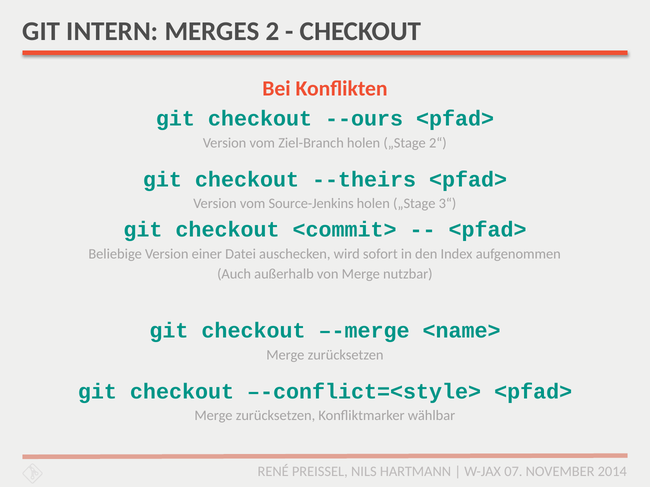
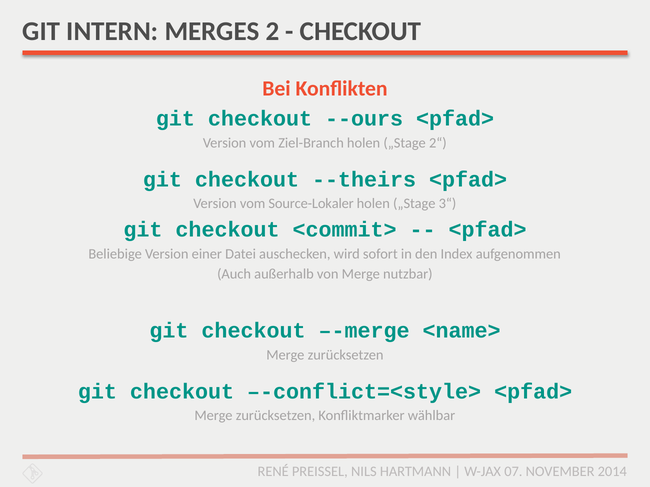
Source-Jenkins: Source-Jenkins -> Source-Lokaler
